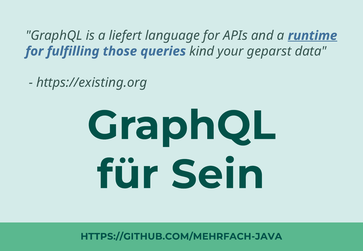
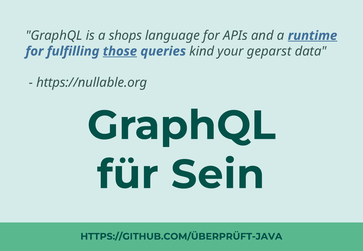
liefert: liefert -> shops
those underline: none -> present
https://existing.org: https://existing.org -> https://nullable.org
HTTPS://GITHUB.COM/MEHRFACH-JAVA: HTTPS://GITHUB.COM/MEHRFACH-JAVA -> HTTPS://GITHUB.COM/ÜBERPRÜFT-JAVA
